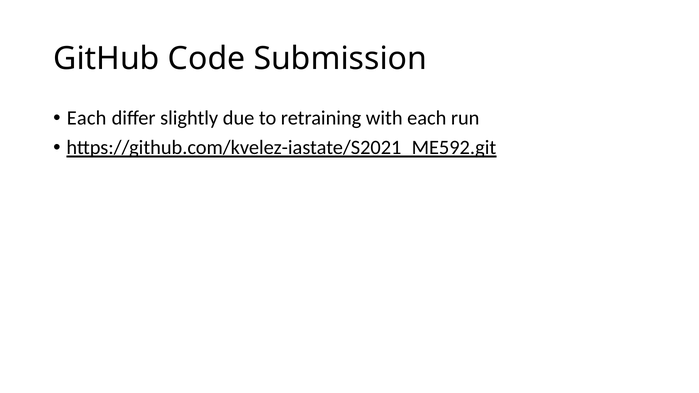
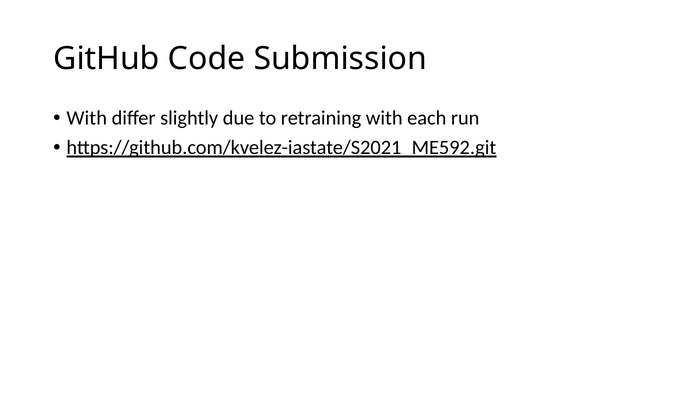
Each at (87, 118): Each -> With
